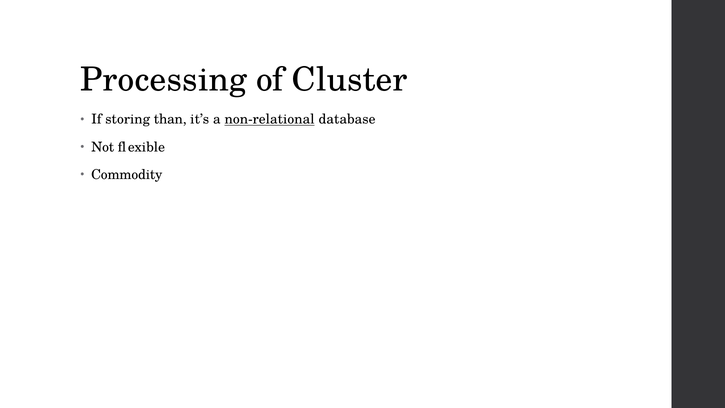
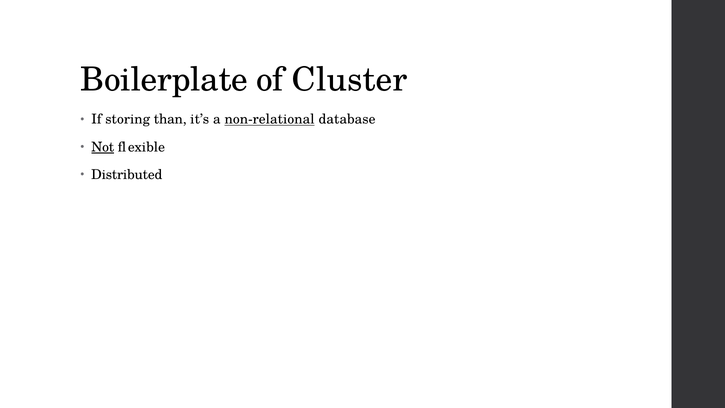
Processing: Processing -> Boilerplate
Not underline: none -> present
Commodity: Commodity -> Distributed
